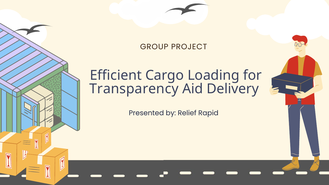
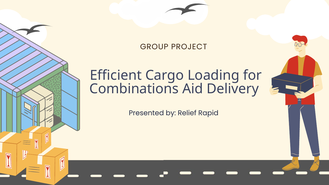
Transparency: Transparency -> Combinations
